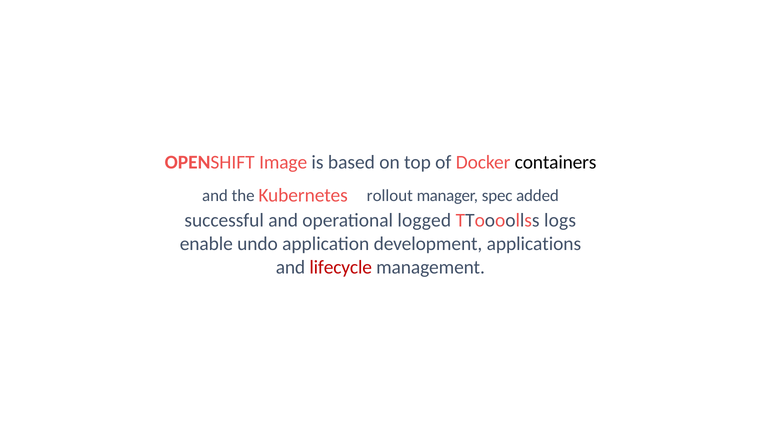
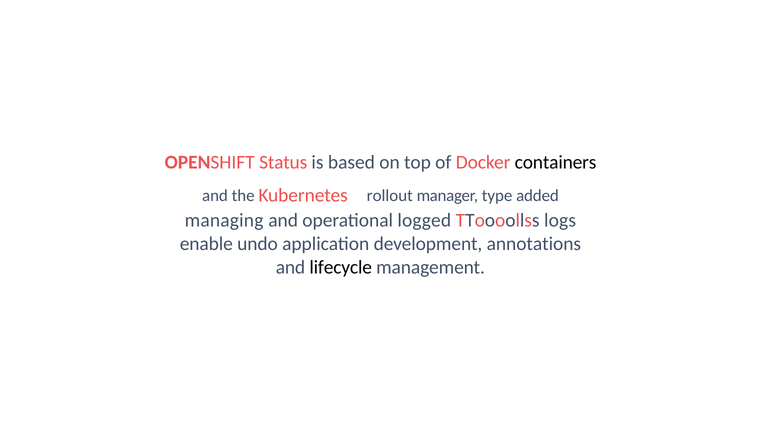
Image: Image -> Status
spec: spec -> type
successful: successful -> managing
applications: applications -> annotations
lifecycle colour: red -> black
